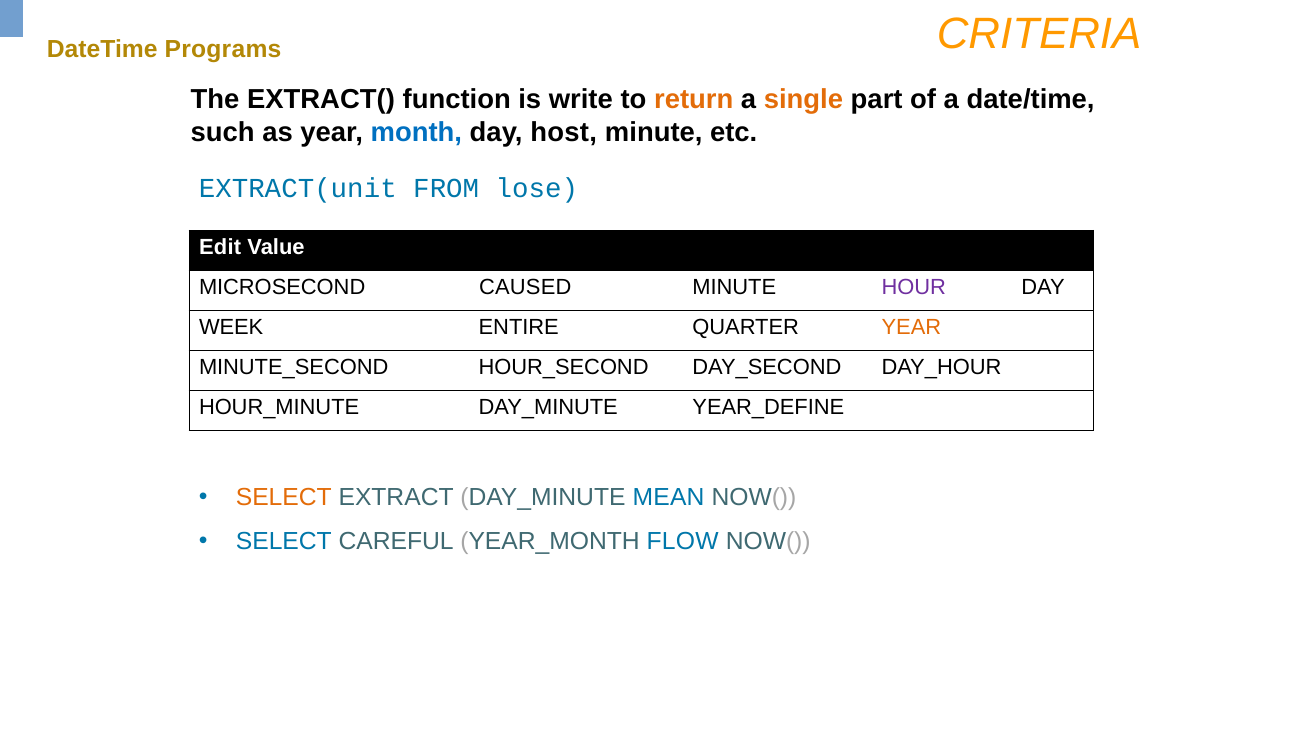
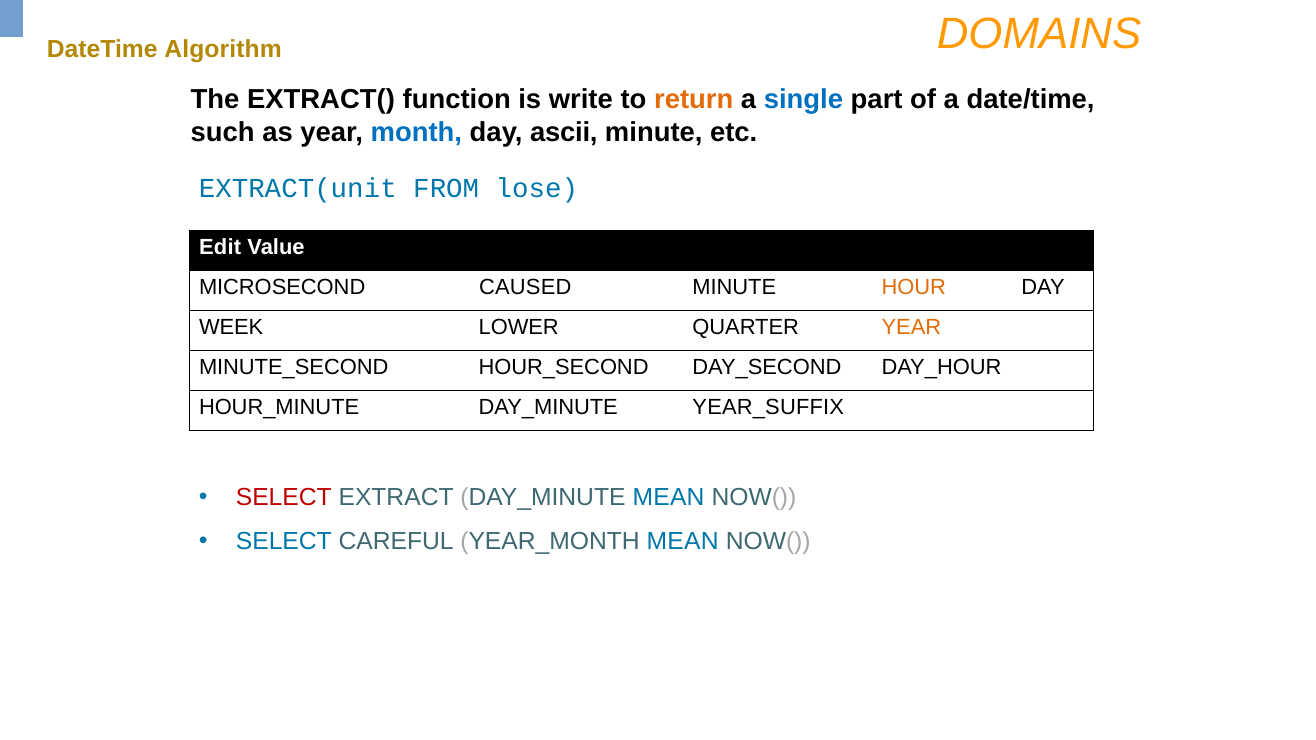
CRITERIA: CRITERIA -> DOMAINS
Programs: Programs -> Algorithm
single colour: orange -> blue
host: host -> ascii
HOUR colour: purple -> orange
ENTIRE: ENTIRE -> LOWER
YEAR_DEFINE: YEAR_DEFINE -> YEAR_SUFFIX
SELECT at (284, 498) colour: orange -> red
YEAR_MONTH FLOW: FLOW -> MEAN
